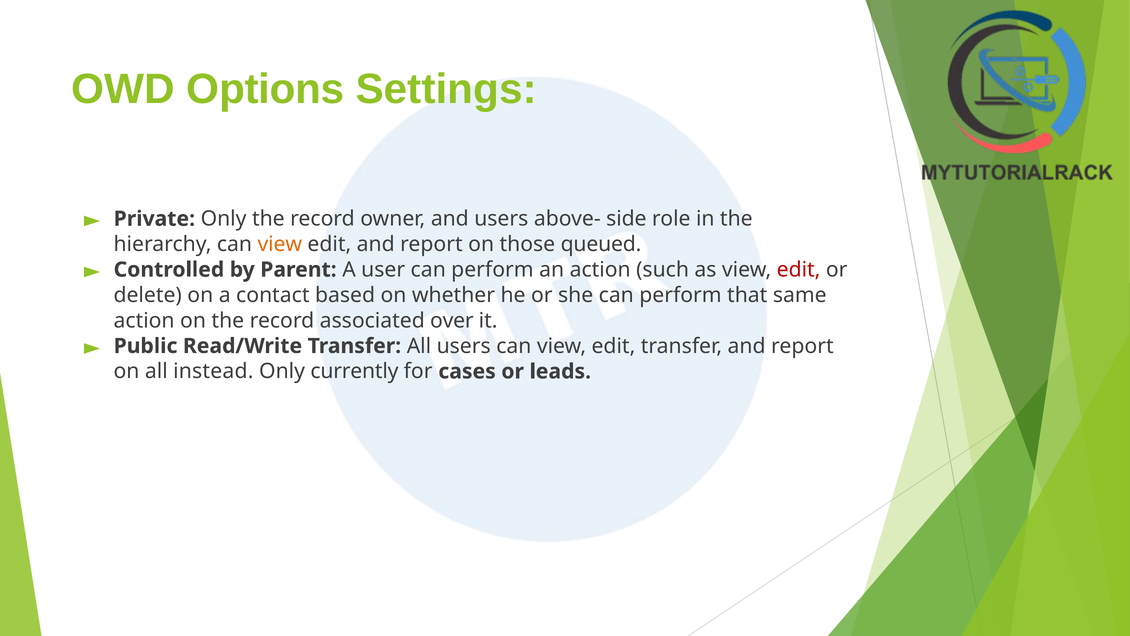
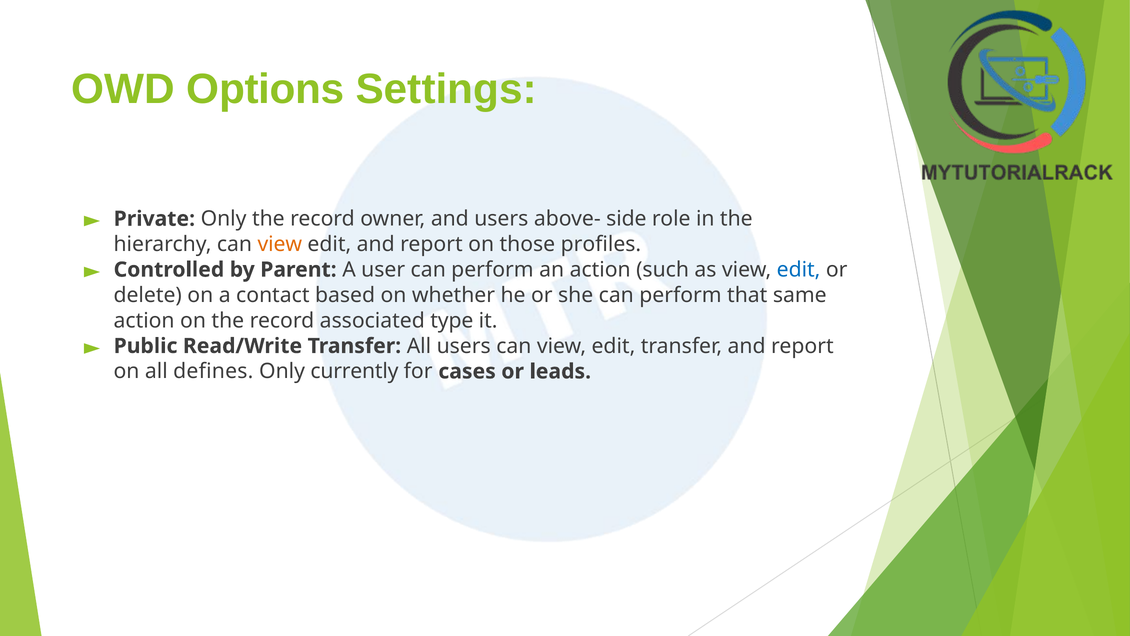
queued: queued -> profiles
edit at (799, 270) colour: red -> blue
over: over -> type
instead: instead -> defines
